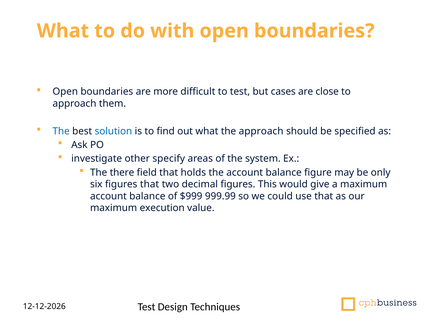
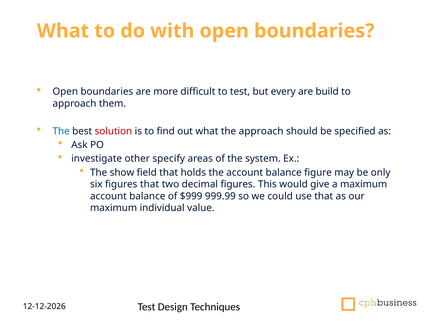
cases: cases -> every
close: close -> build
solution colour: blue -> red
there: there -> show
execution: execution -> individual
